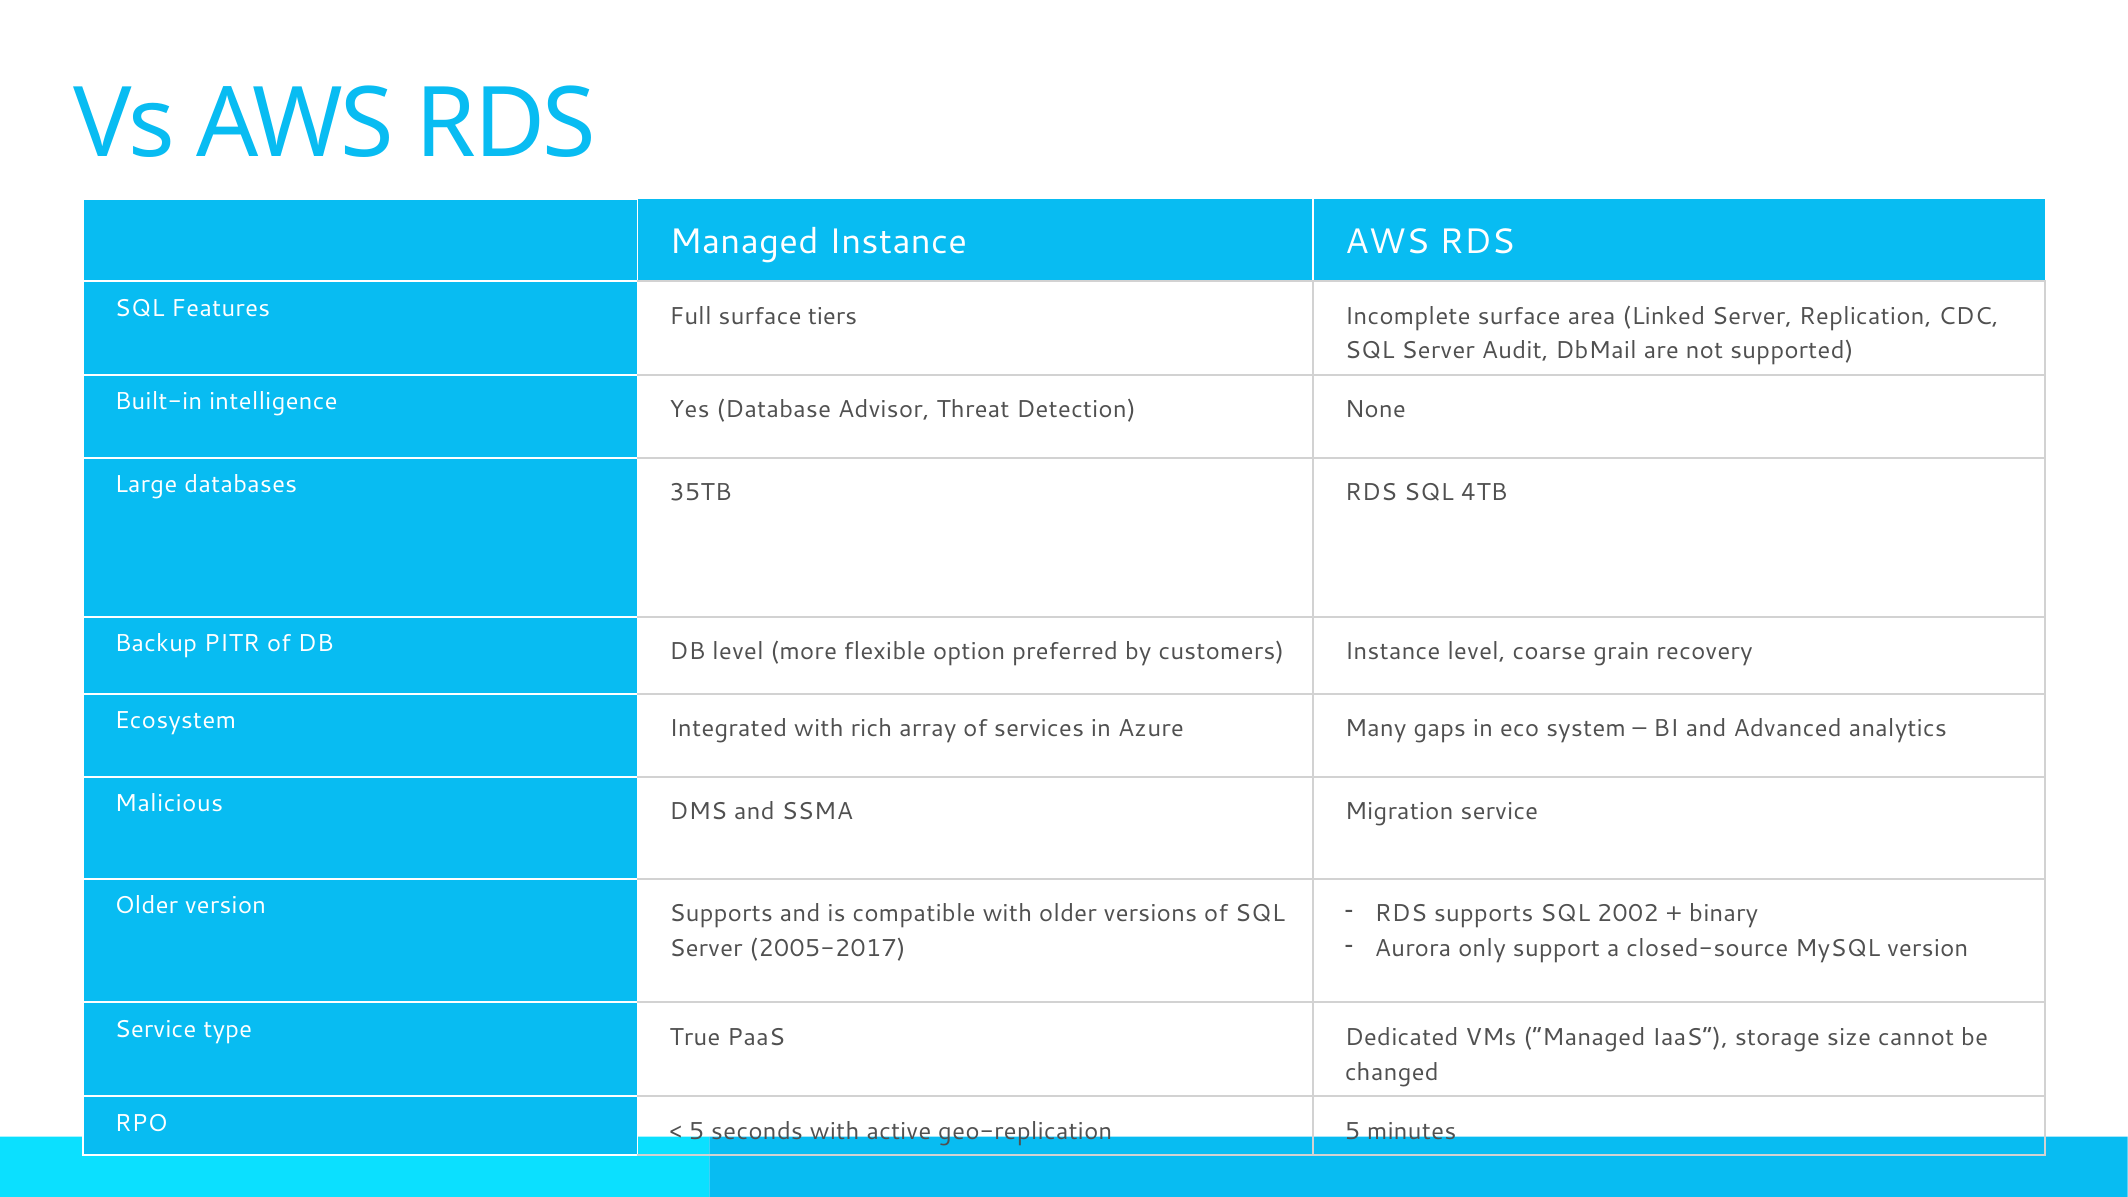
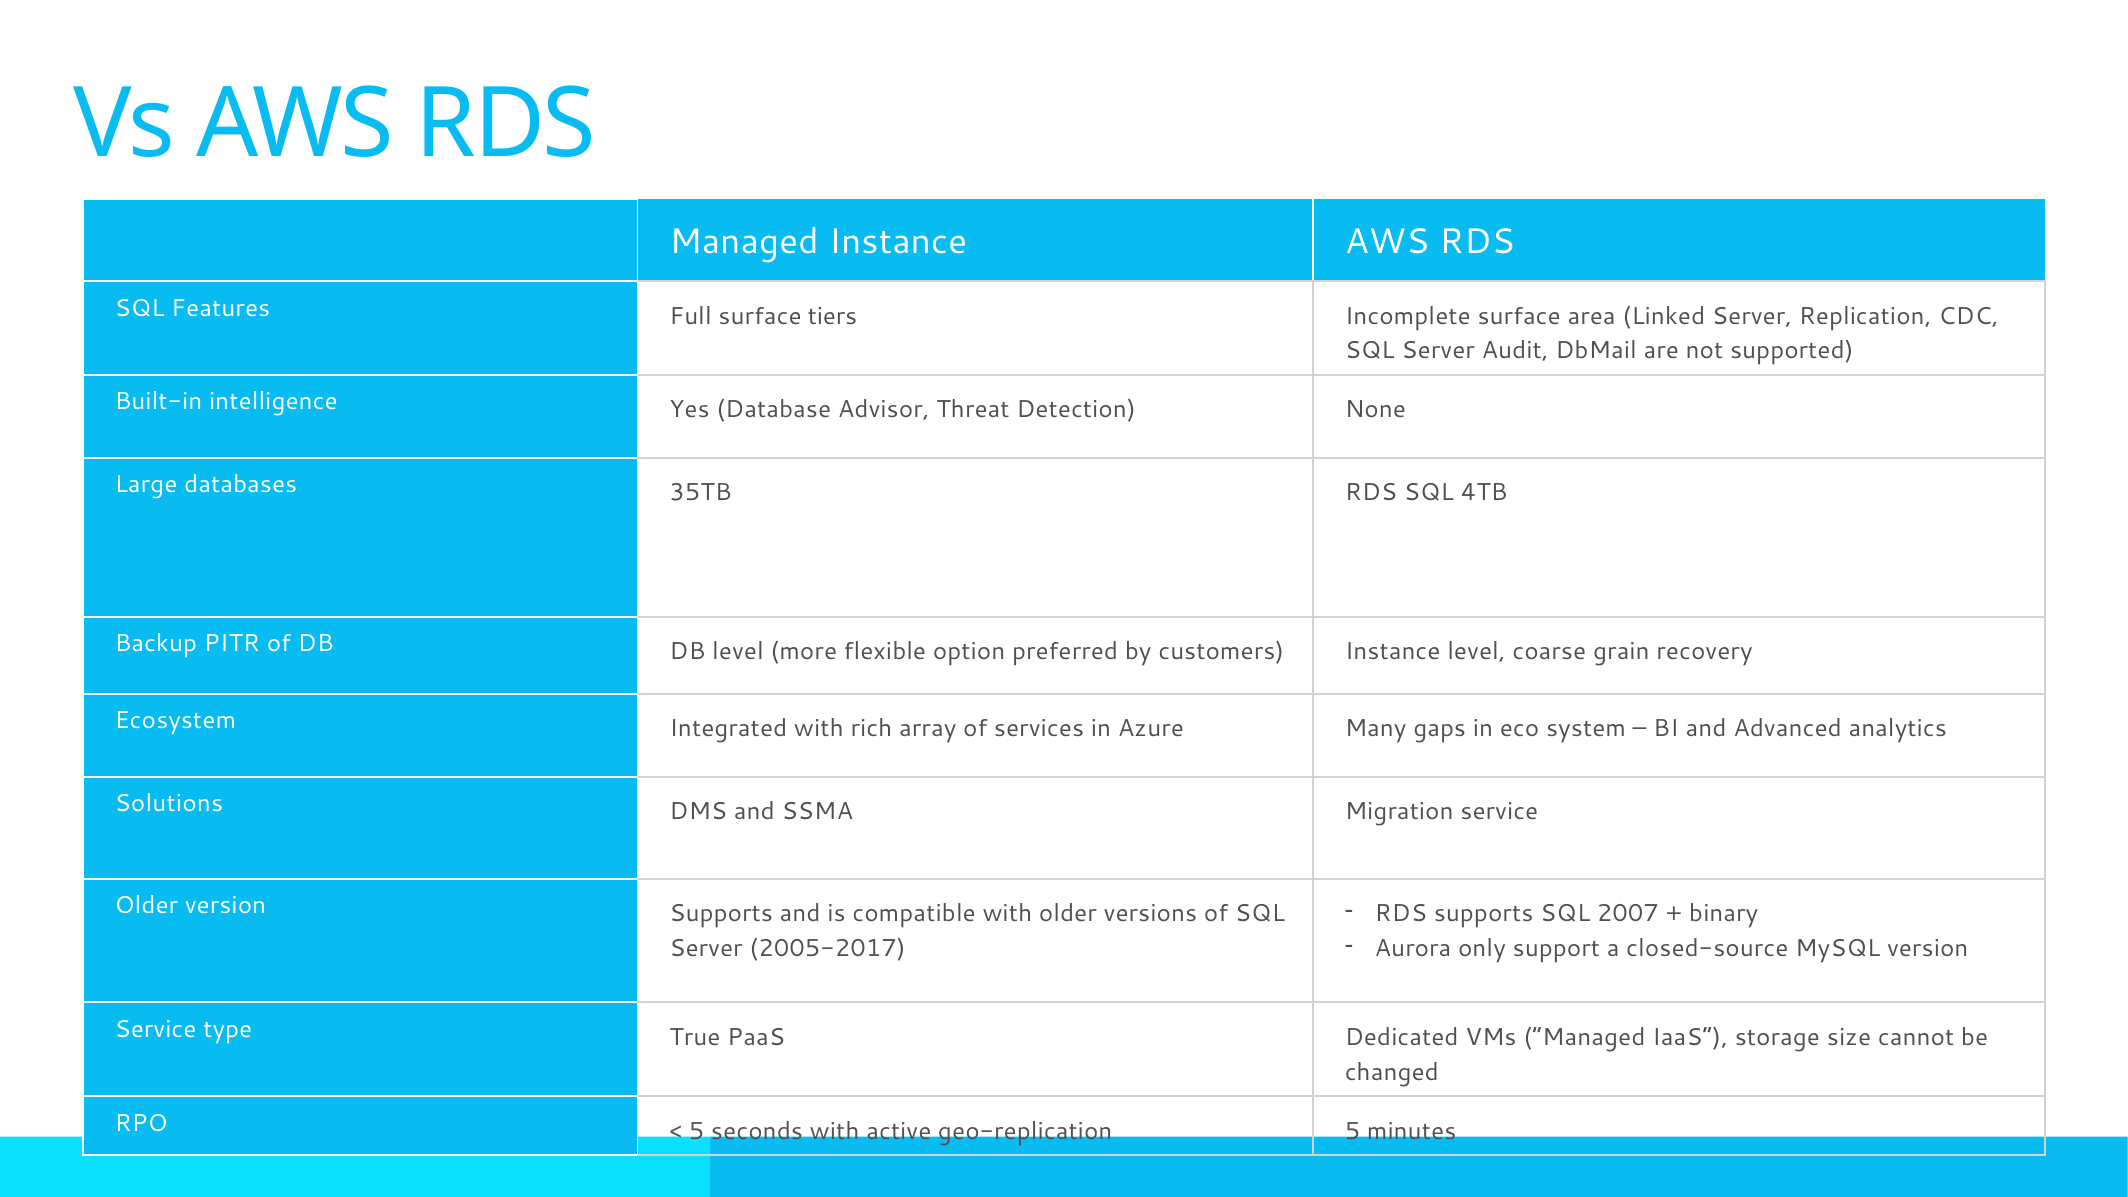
Malicious: Malicious -> Solutions
2002: 2002 -> 2007
